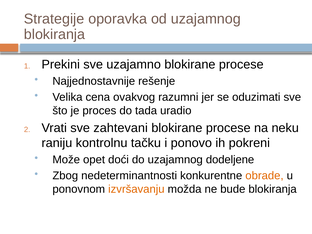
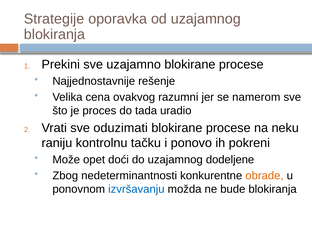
oduzimati: oduzimati -> namerom
zahtevani: zahtevani -> oduzimati
izvršavanju colour: orange -> blue
